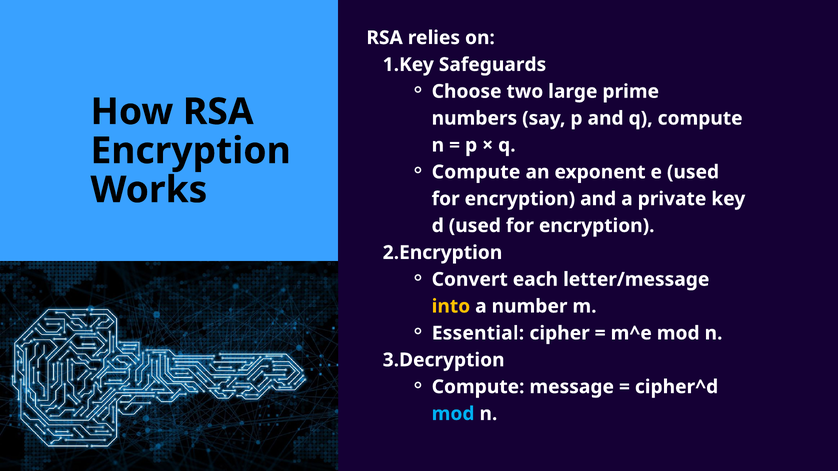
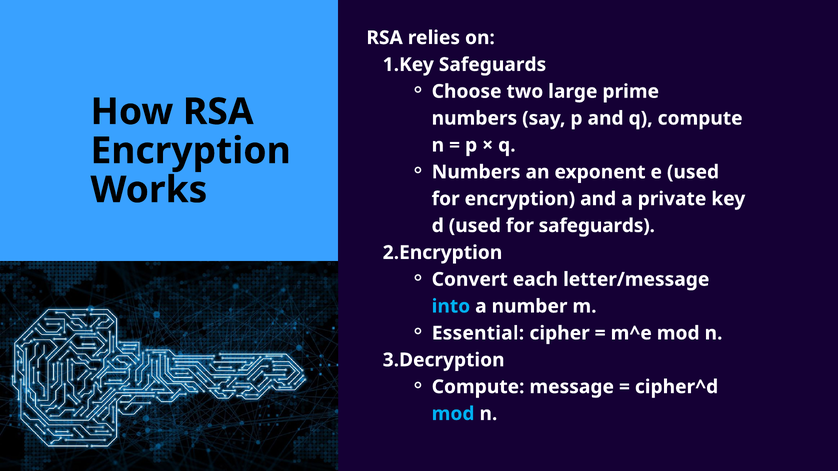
Compute at (476, 172): Compute -> Numbers
d used for encryption: encryption -> safeguards
into colour: yellow -> light blue
